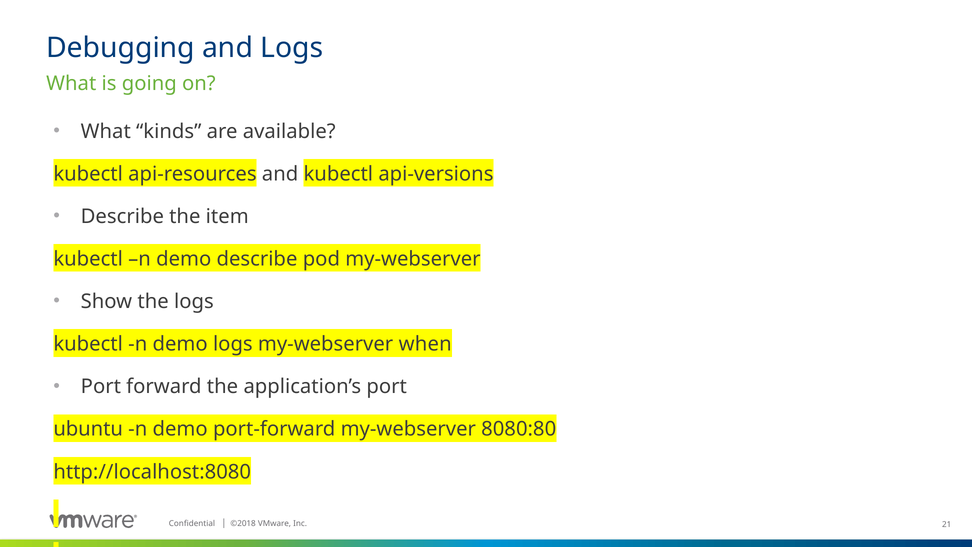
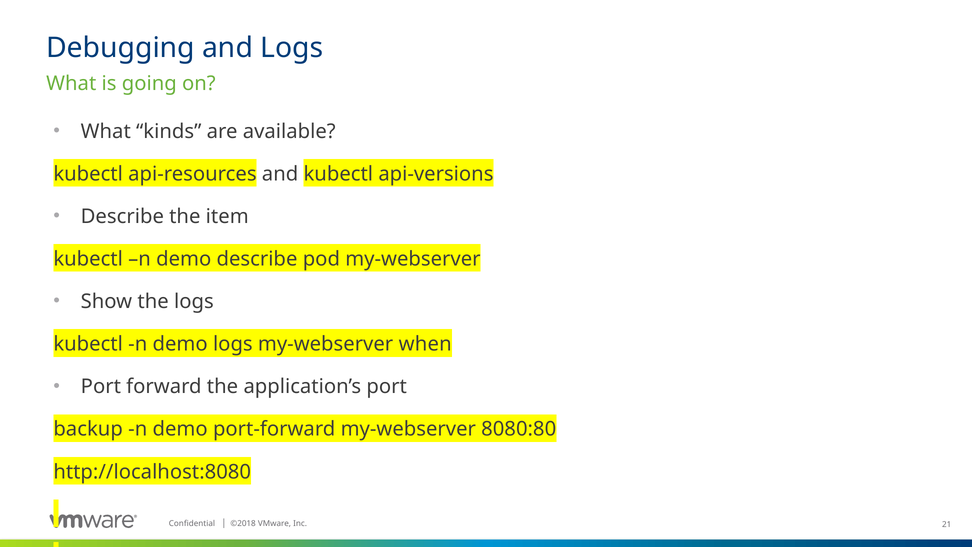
ubuntu: ubuntu -> backup
